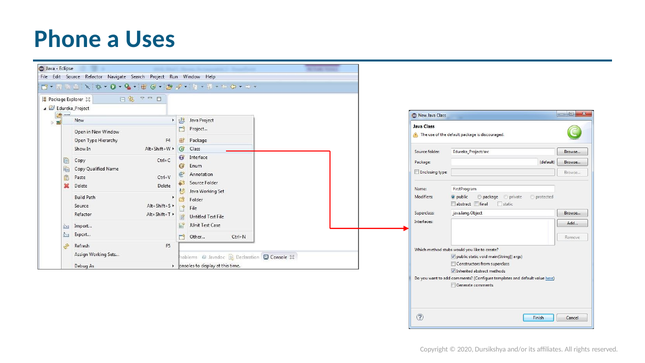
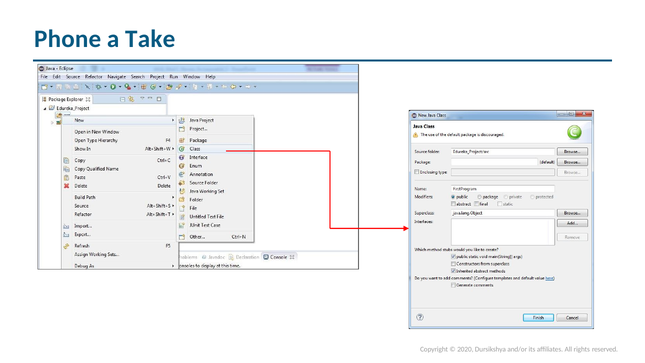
Uses: Uses -> Take
